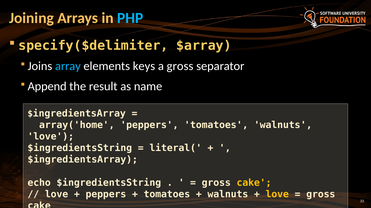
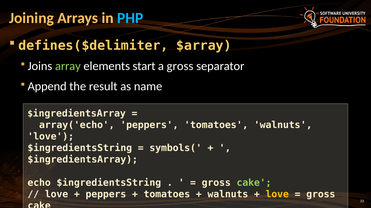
specify($delimiter: specify($delimiter -> defines($delimiter
array colour: light blue -> light green
keys: keys -> start
array('home: array('home -> array('echo
literal(: literal( -> symbols(
cake at (254, 183) colour: yellow -> light green
